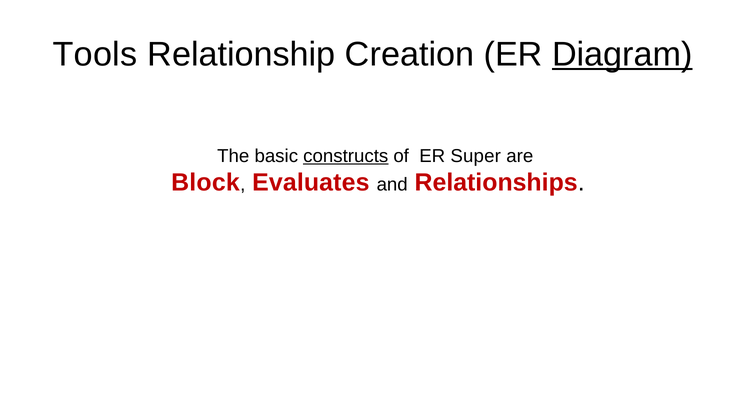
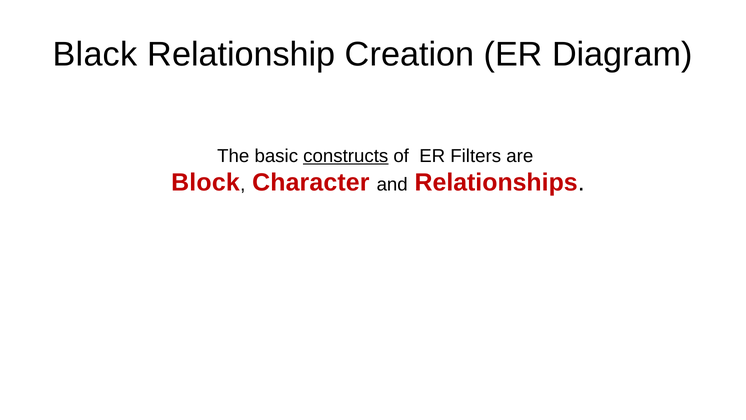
Tools: Tools -> Black
Diagram underline: present -> none
Super: Super -> Filters
Evaluates: Evaluates -> Character
